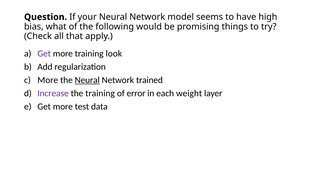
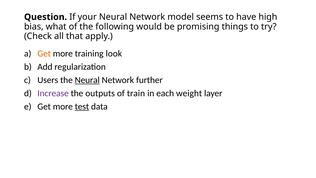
Get at (44, 53) colour: purple -> orange
More at (48, 80): More -> Users
trained: trained -> further
the training: training -> outputs
error: error -> train
test underline: none -> present
